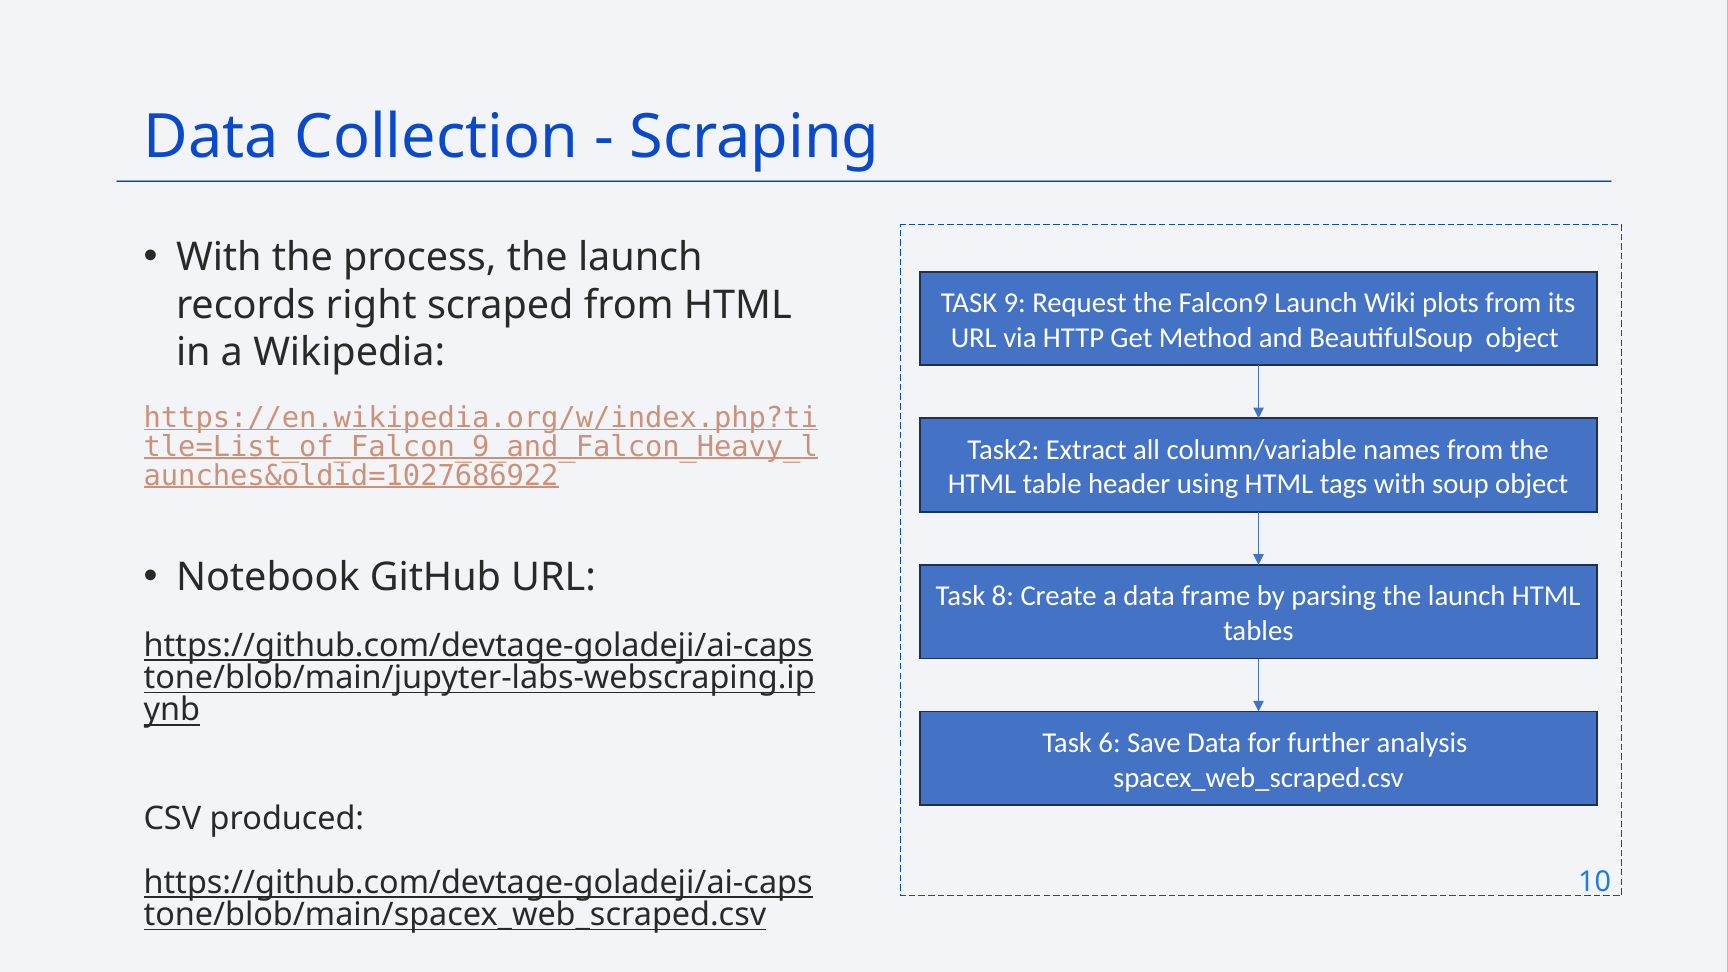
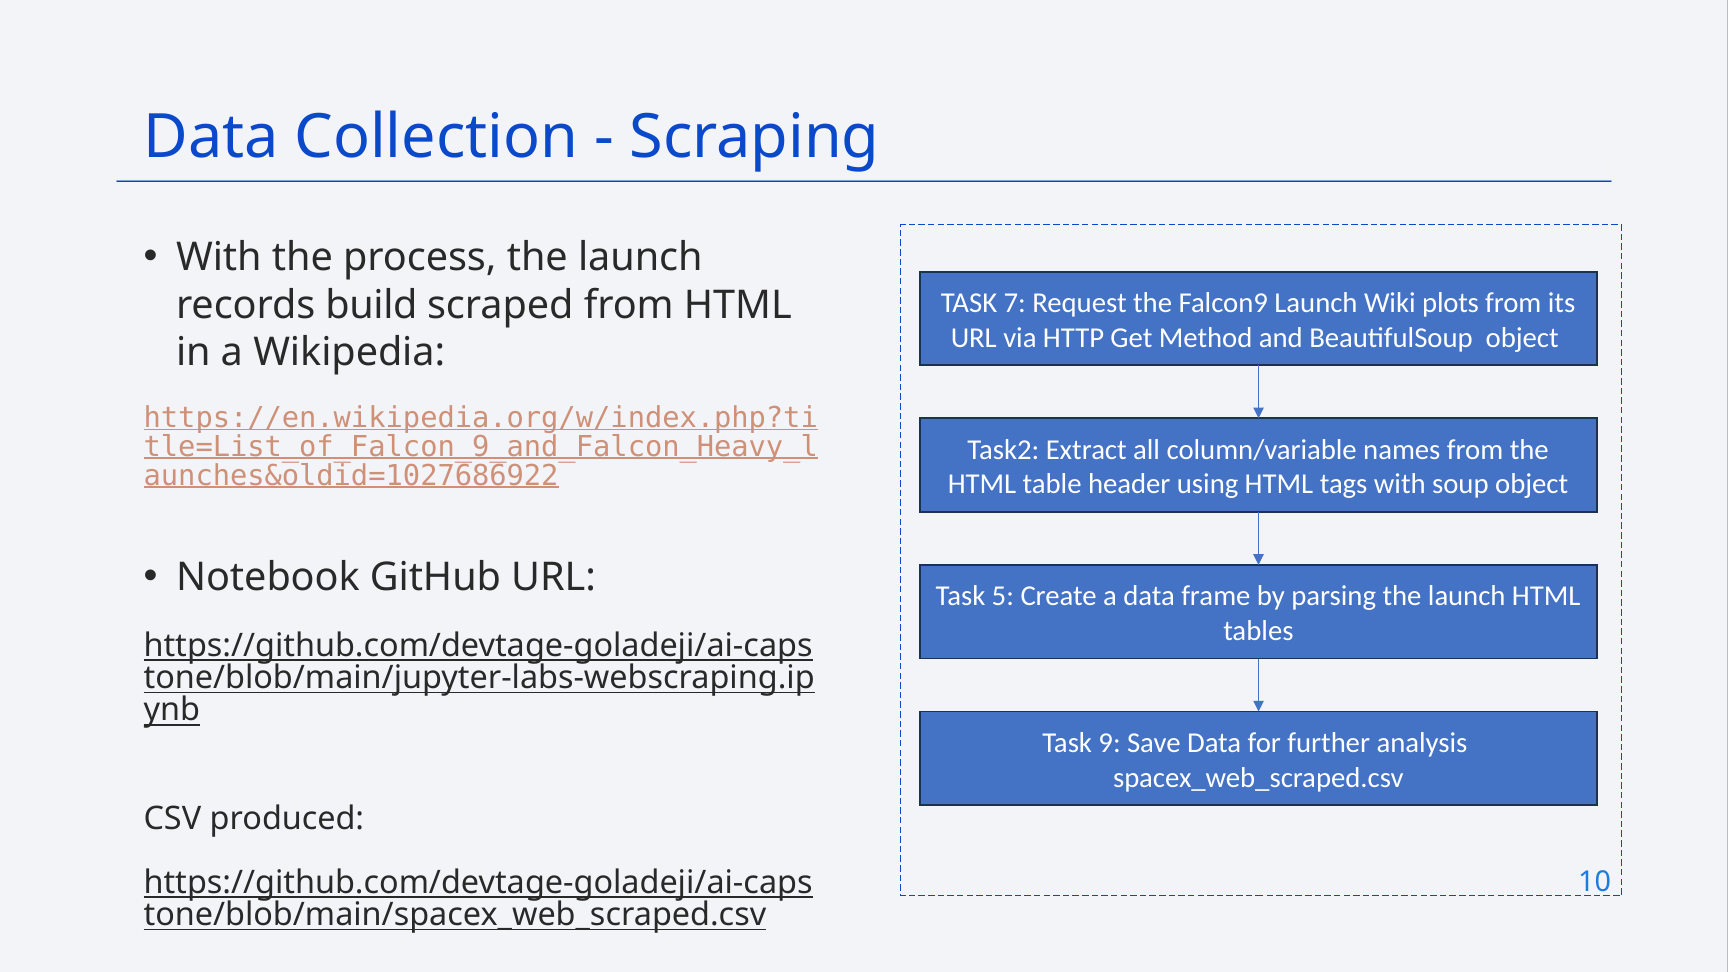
9: 9 -> 7
right: right -> build
8: 8 -> 5
6: 6 -> 9
